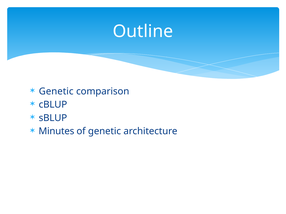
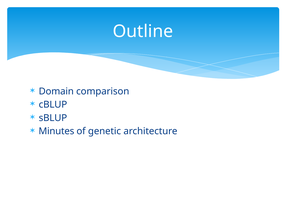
Genetic at (56, 92): Genetic -> Domain
